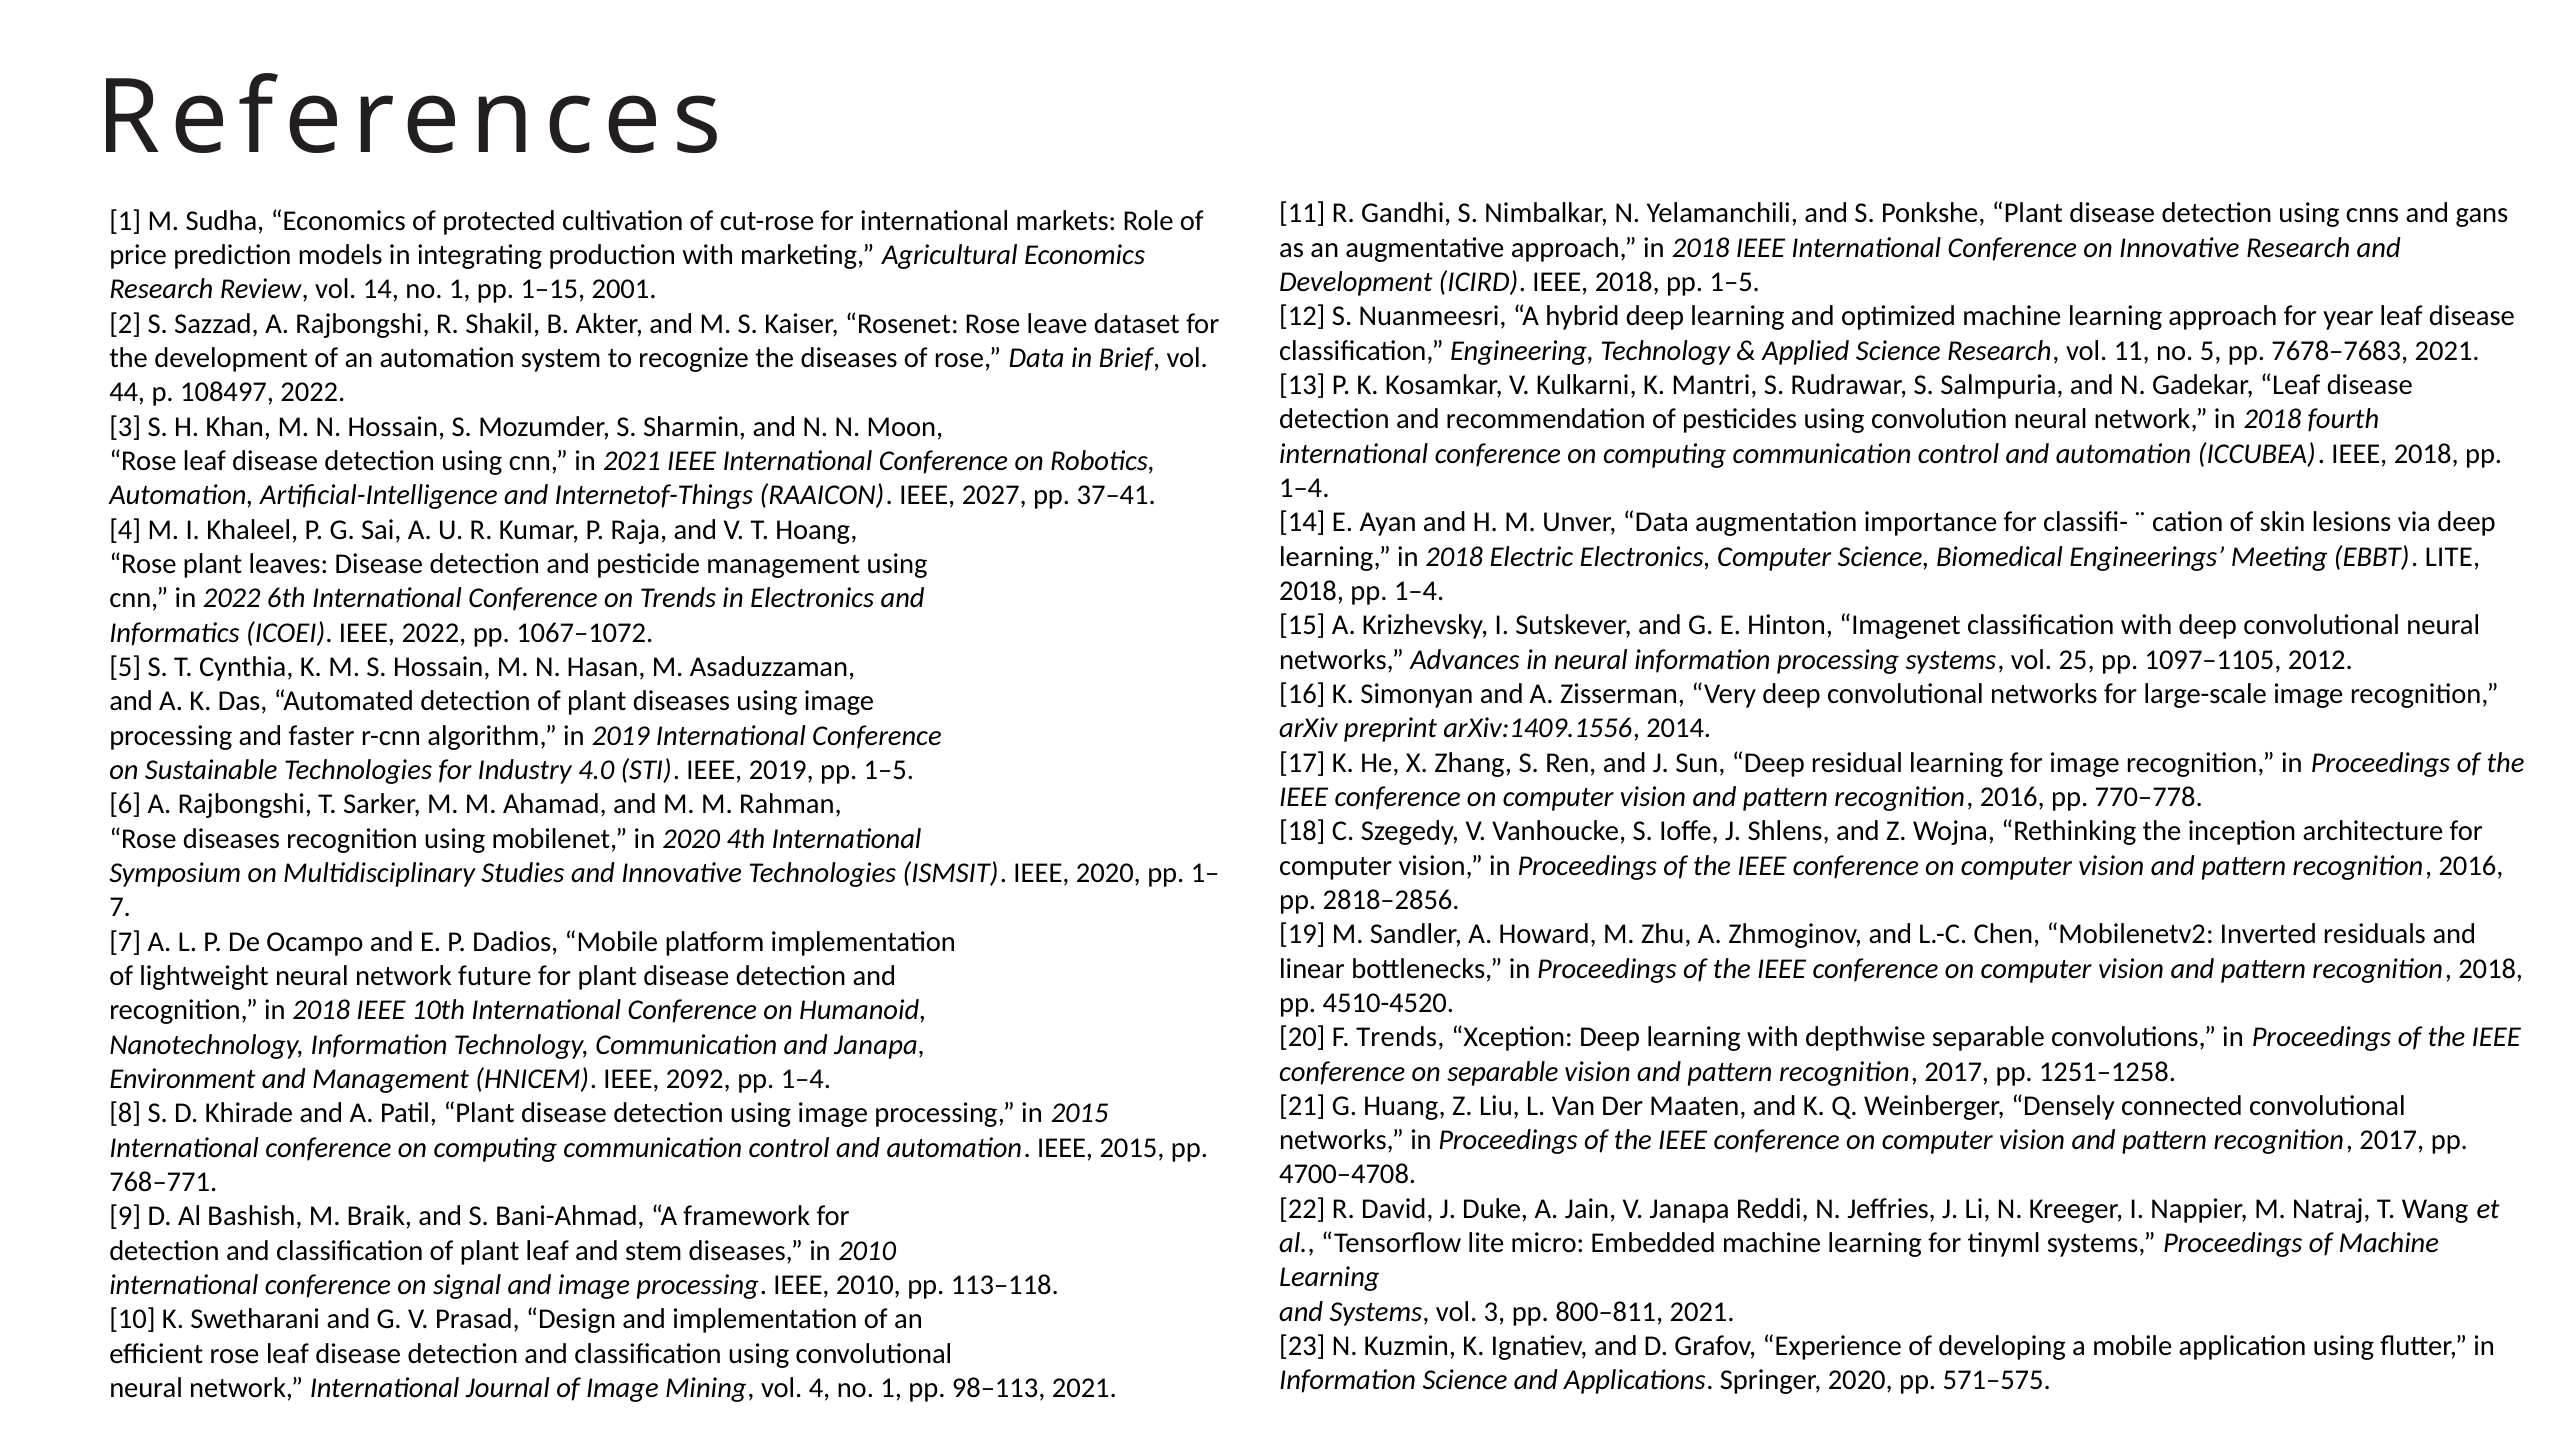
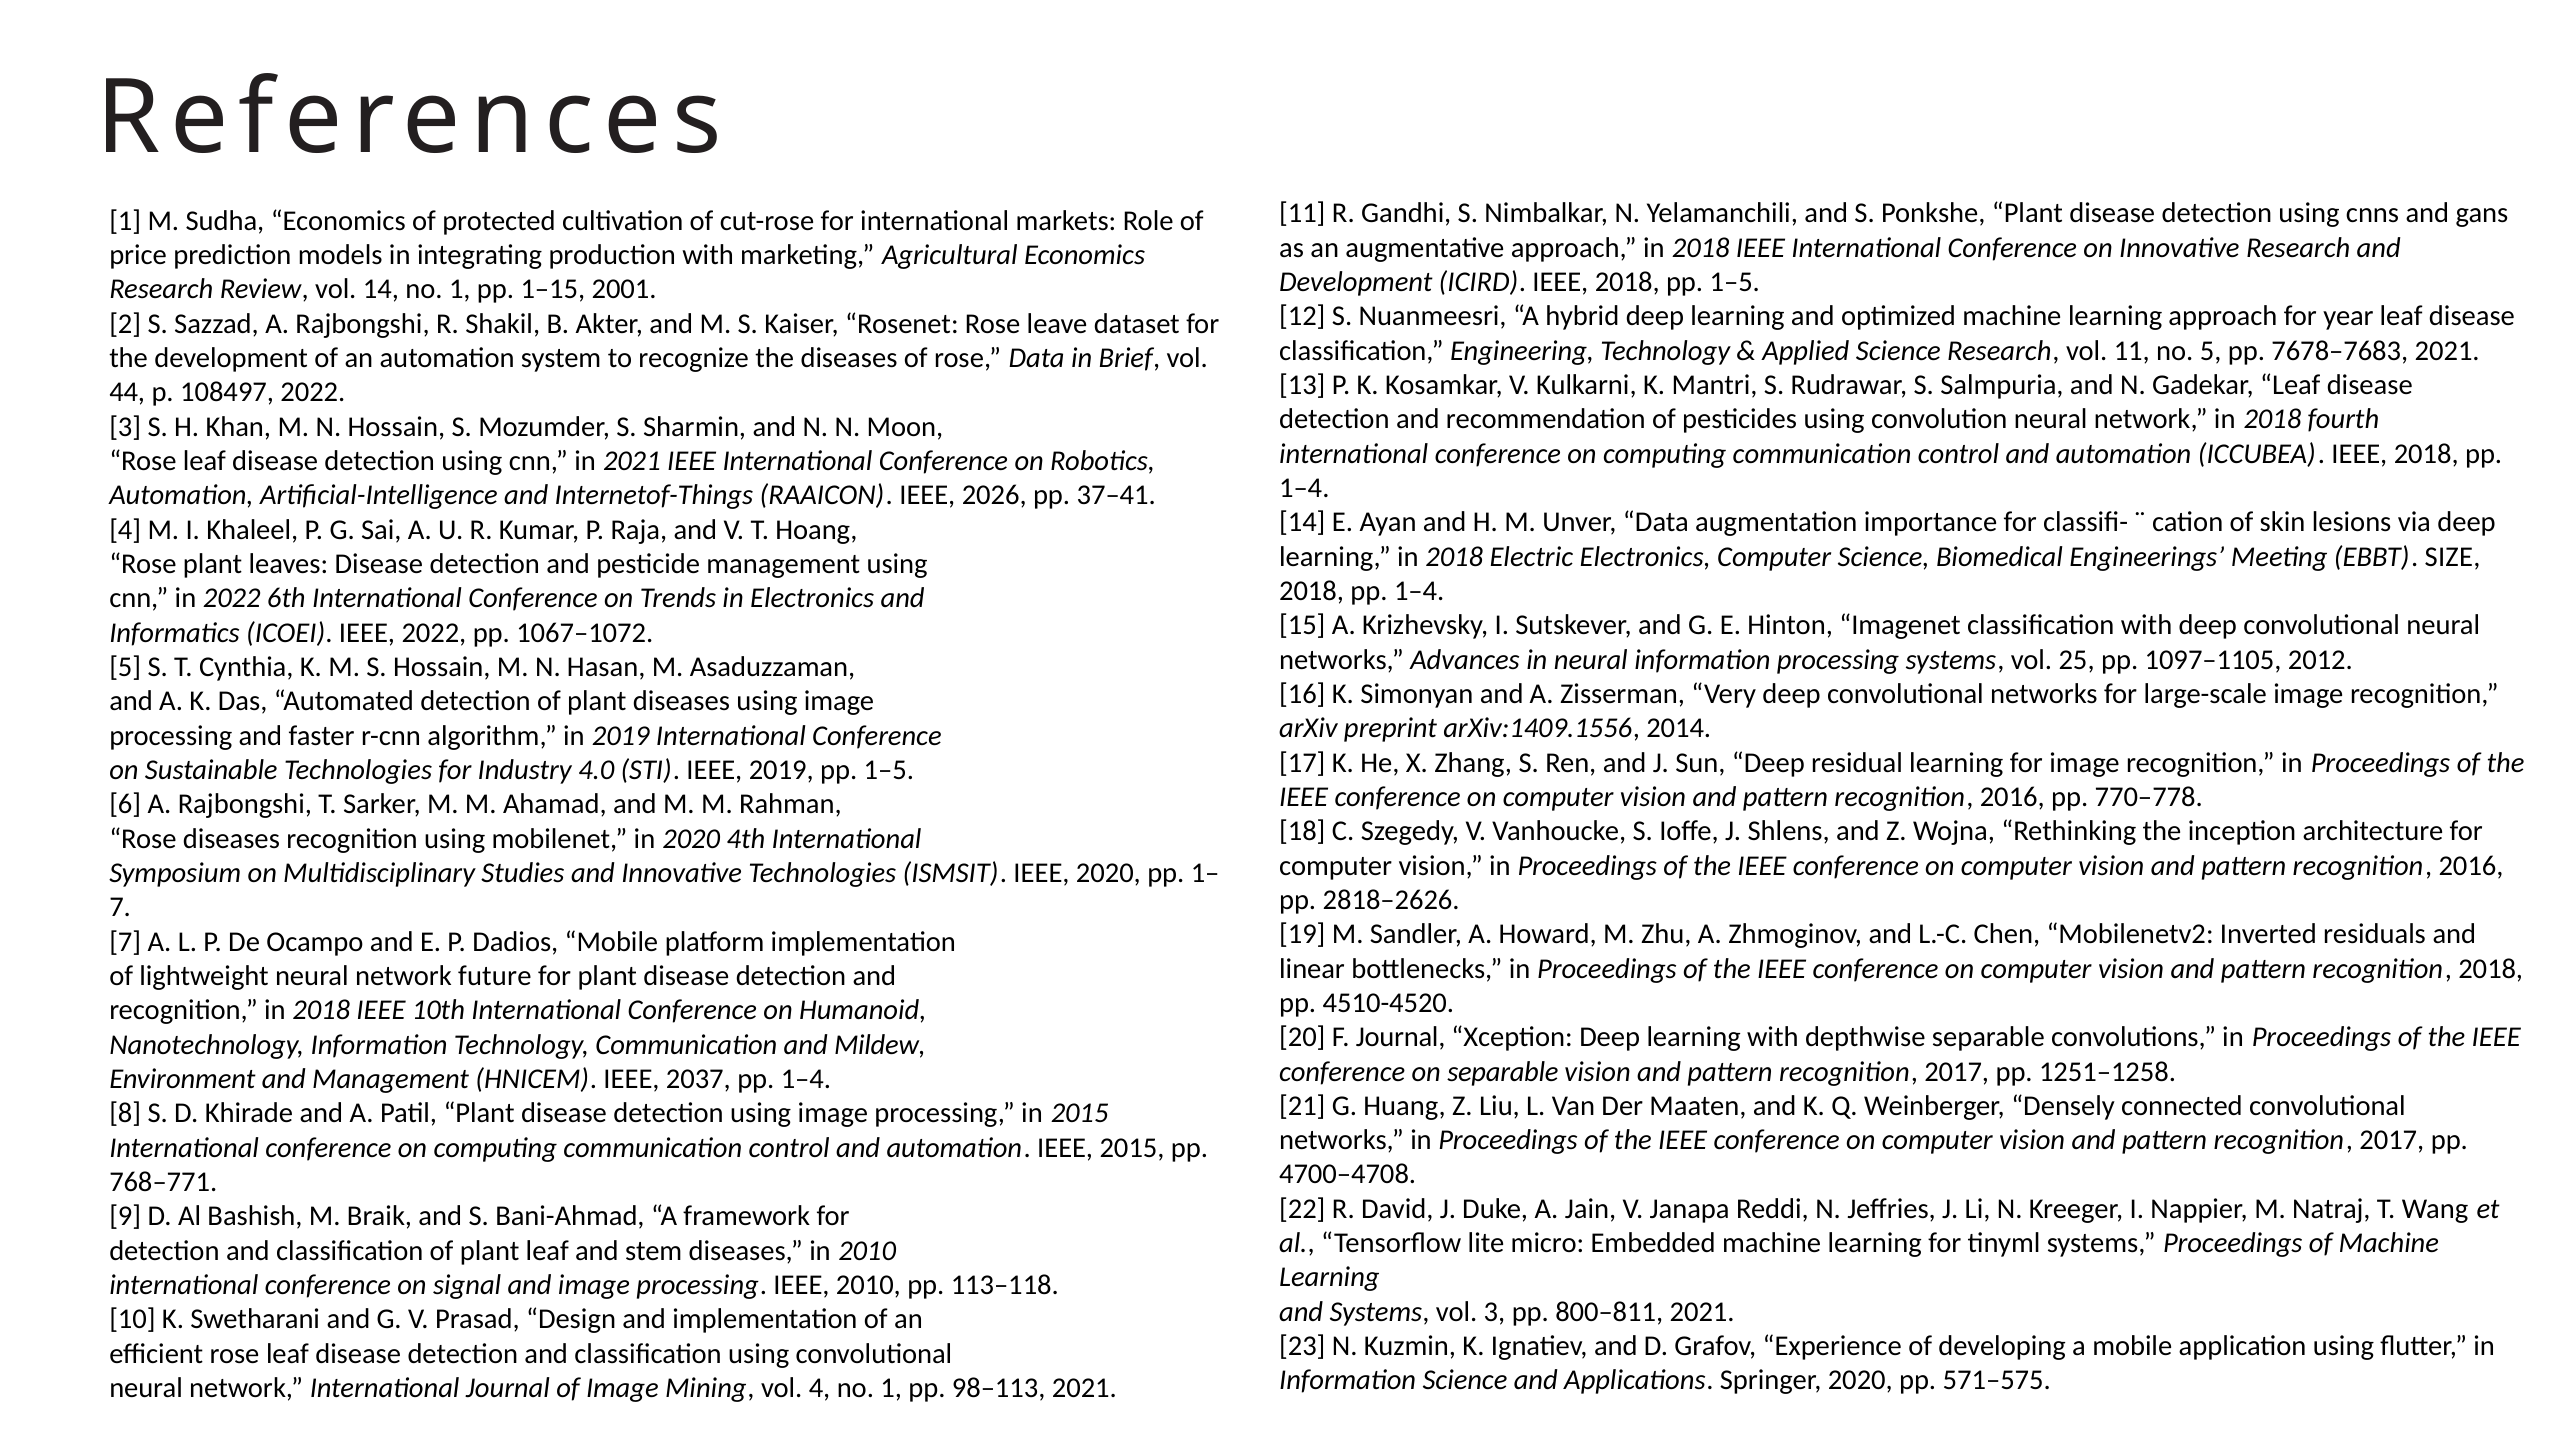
2027: 2027 -> 2026
EBBT LITE: LITE -> SIZE
2818–2856: 2818–2856 -> 2818–2626
F Trends: Trends -> Journal
and Janapa: Janapa -> Mildew
2092: 2092 -> 2037
